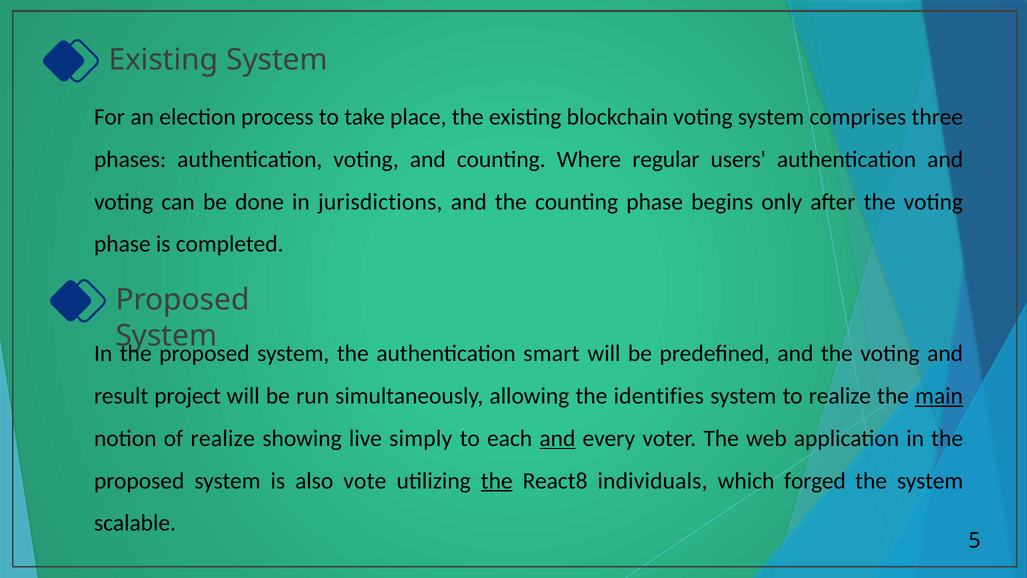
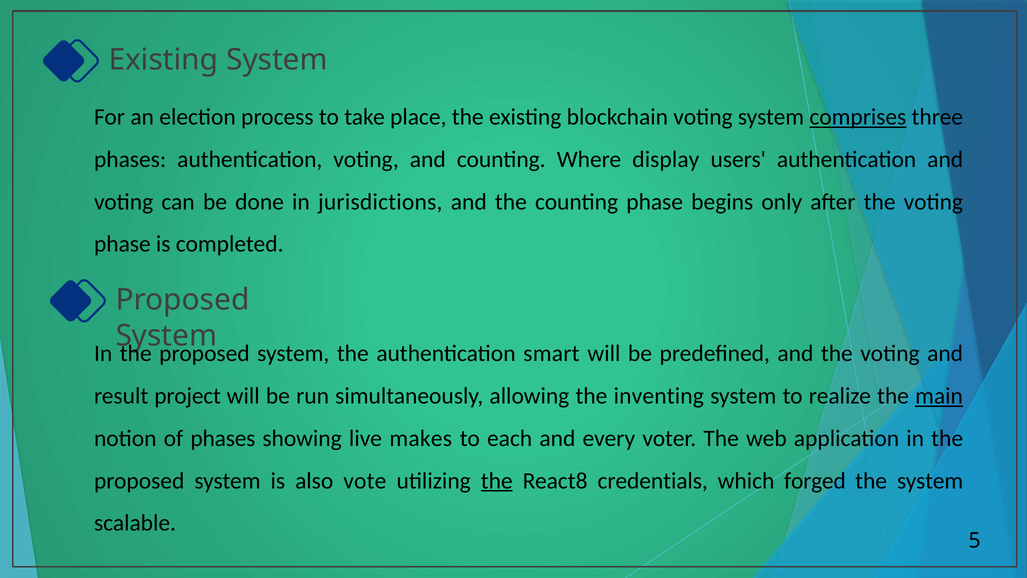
comprises underline: none -> present
regular: regular -> display
identifies: identifies -> inventing
of realize: realize -> phases
simply: simply -> makes
and at (557, 438) underline: present -> none
individuals: individuals -> credentials
